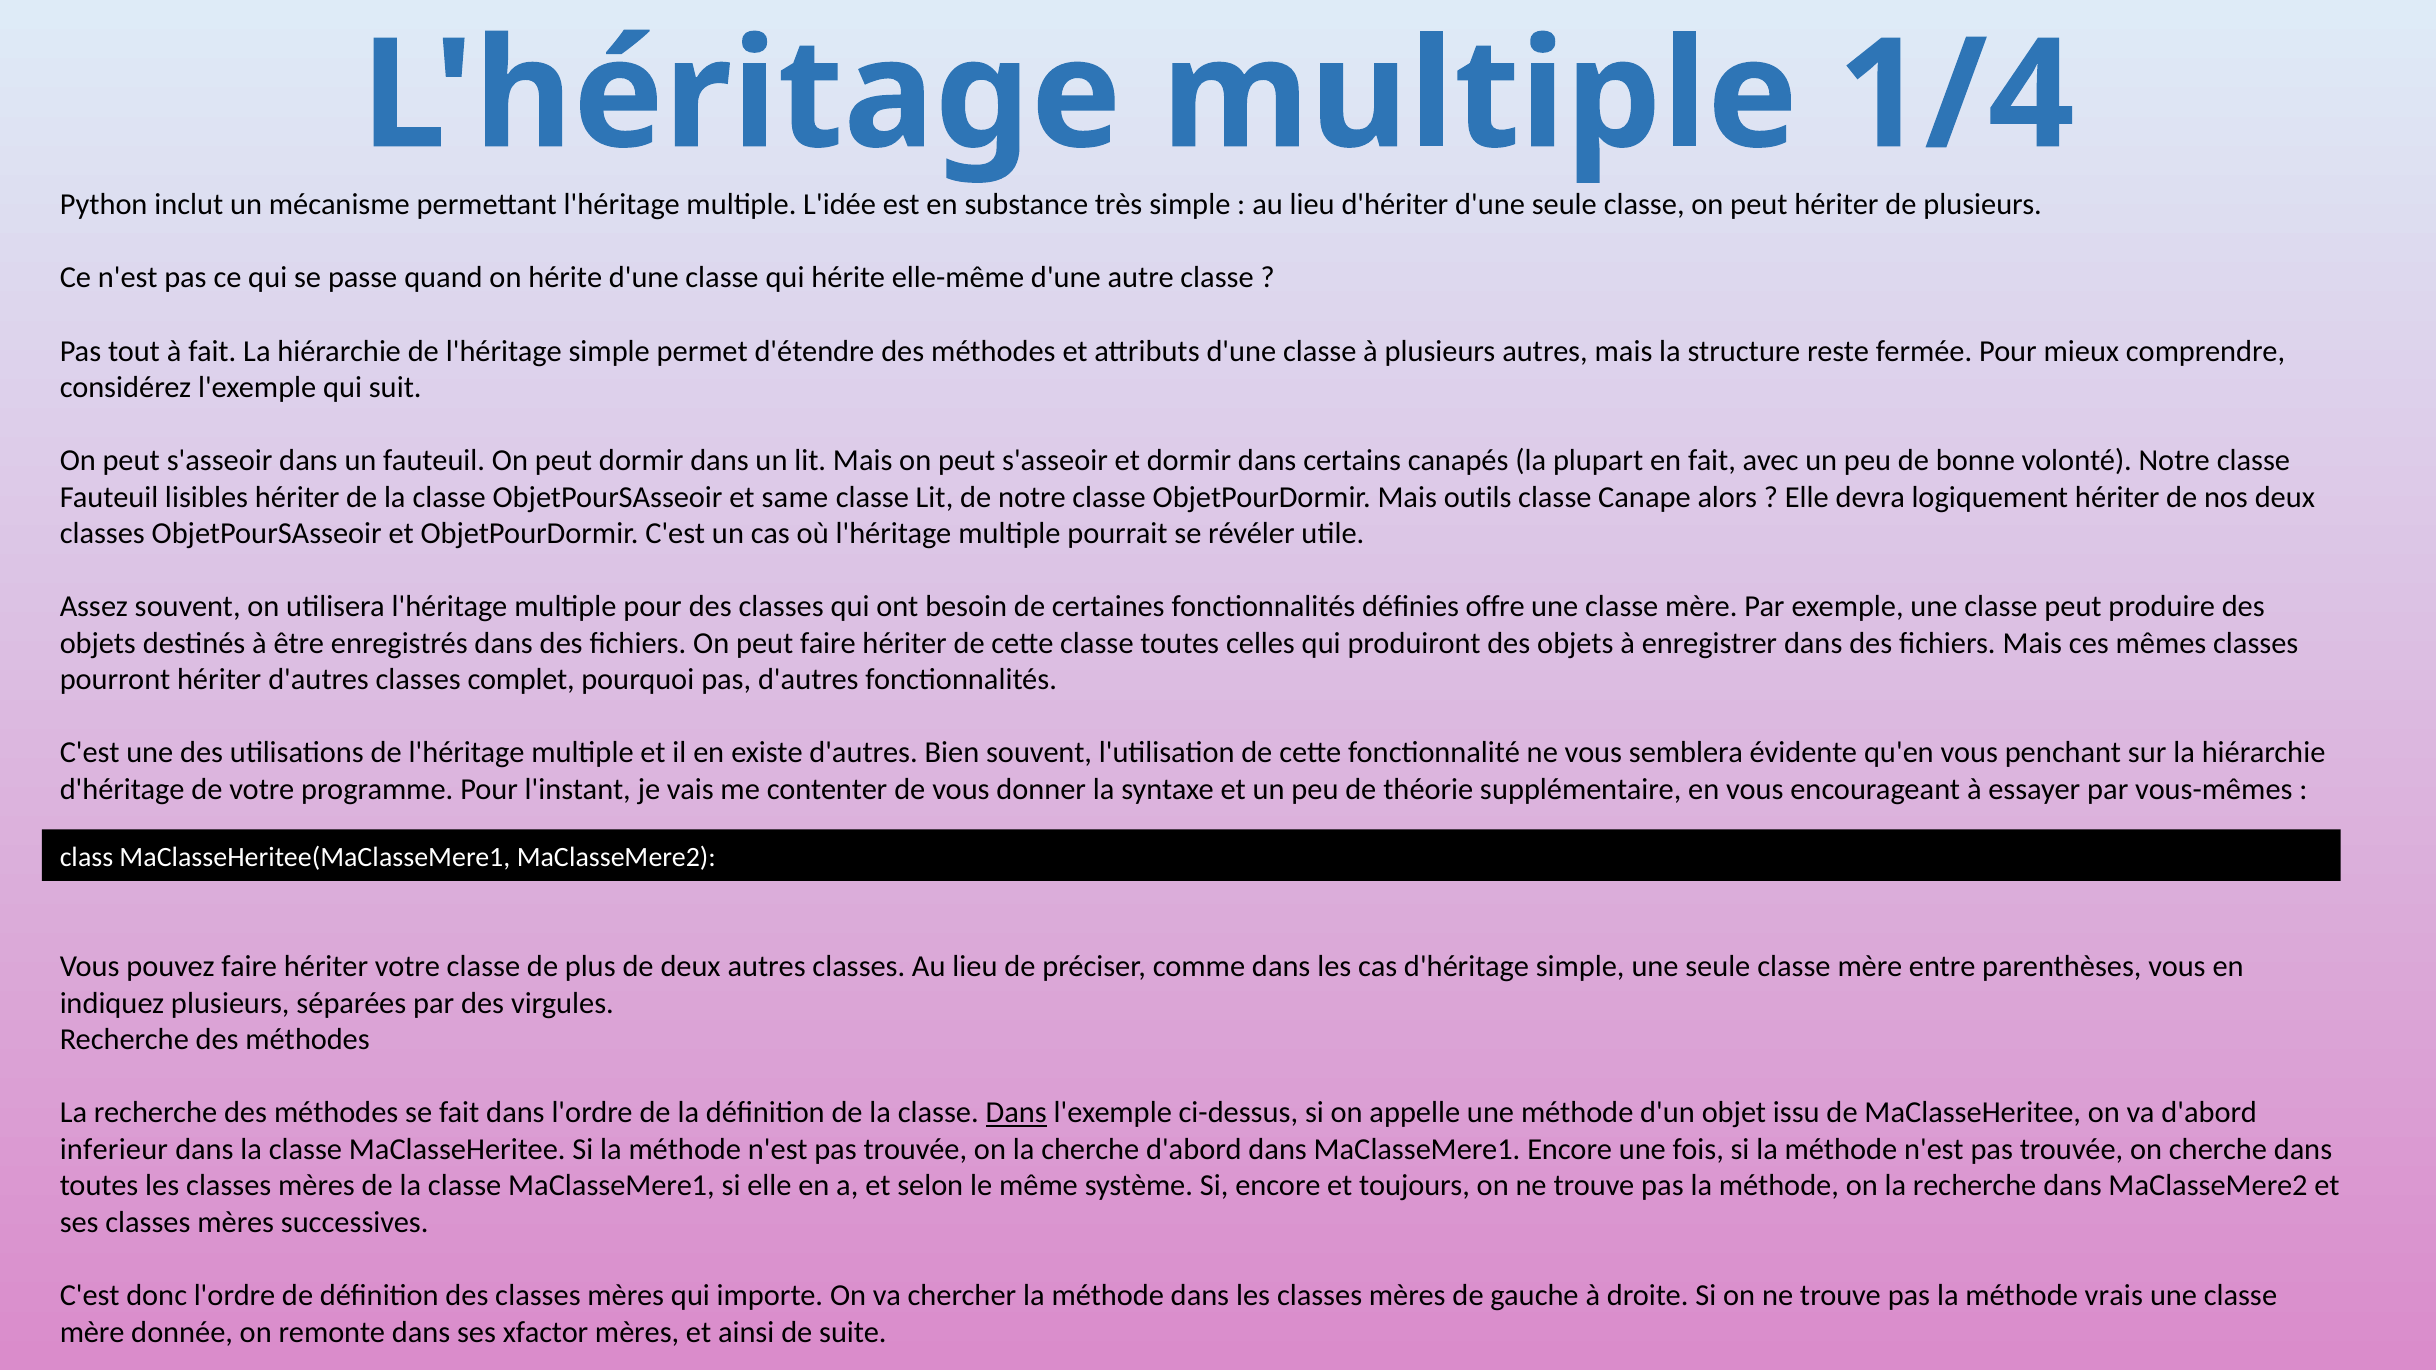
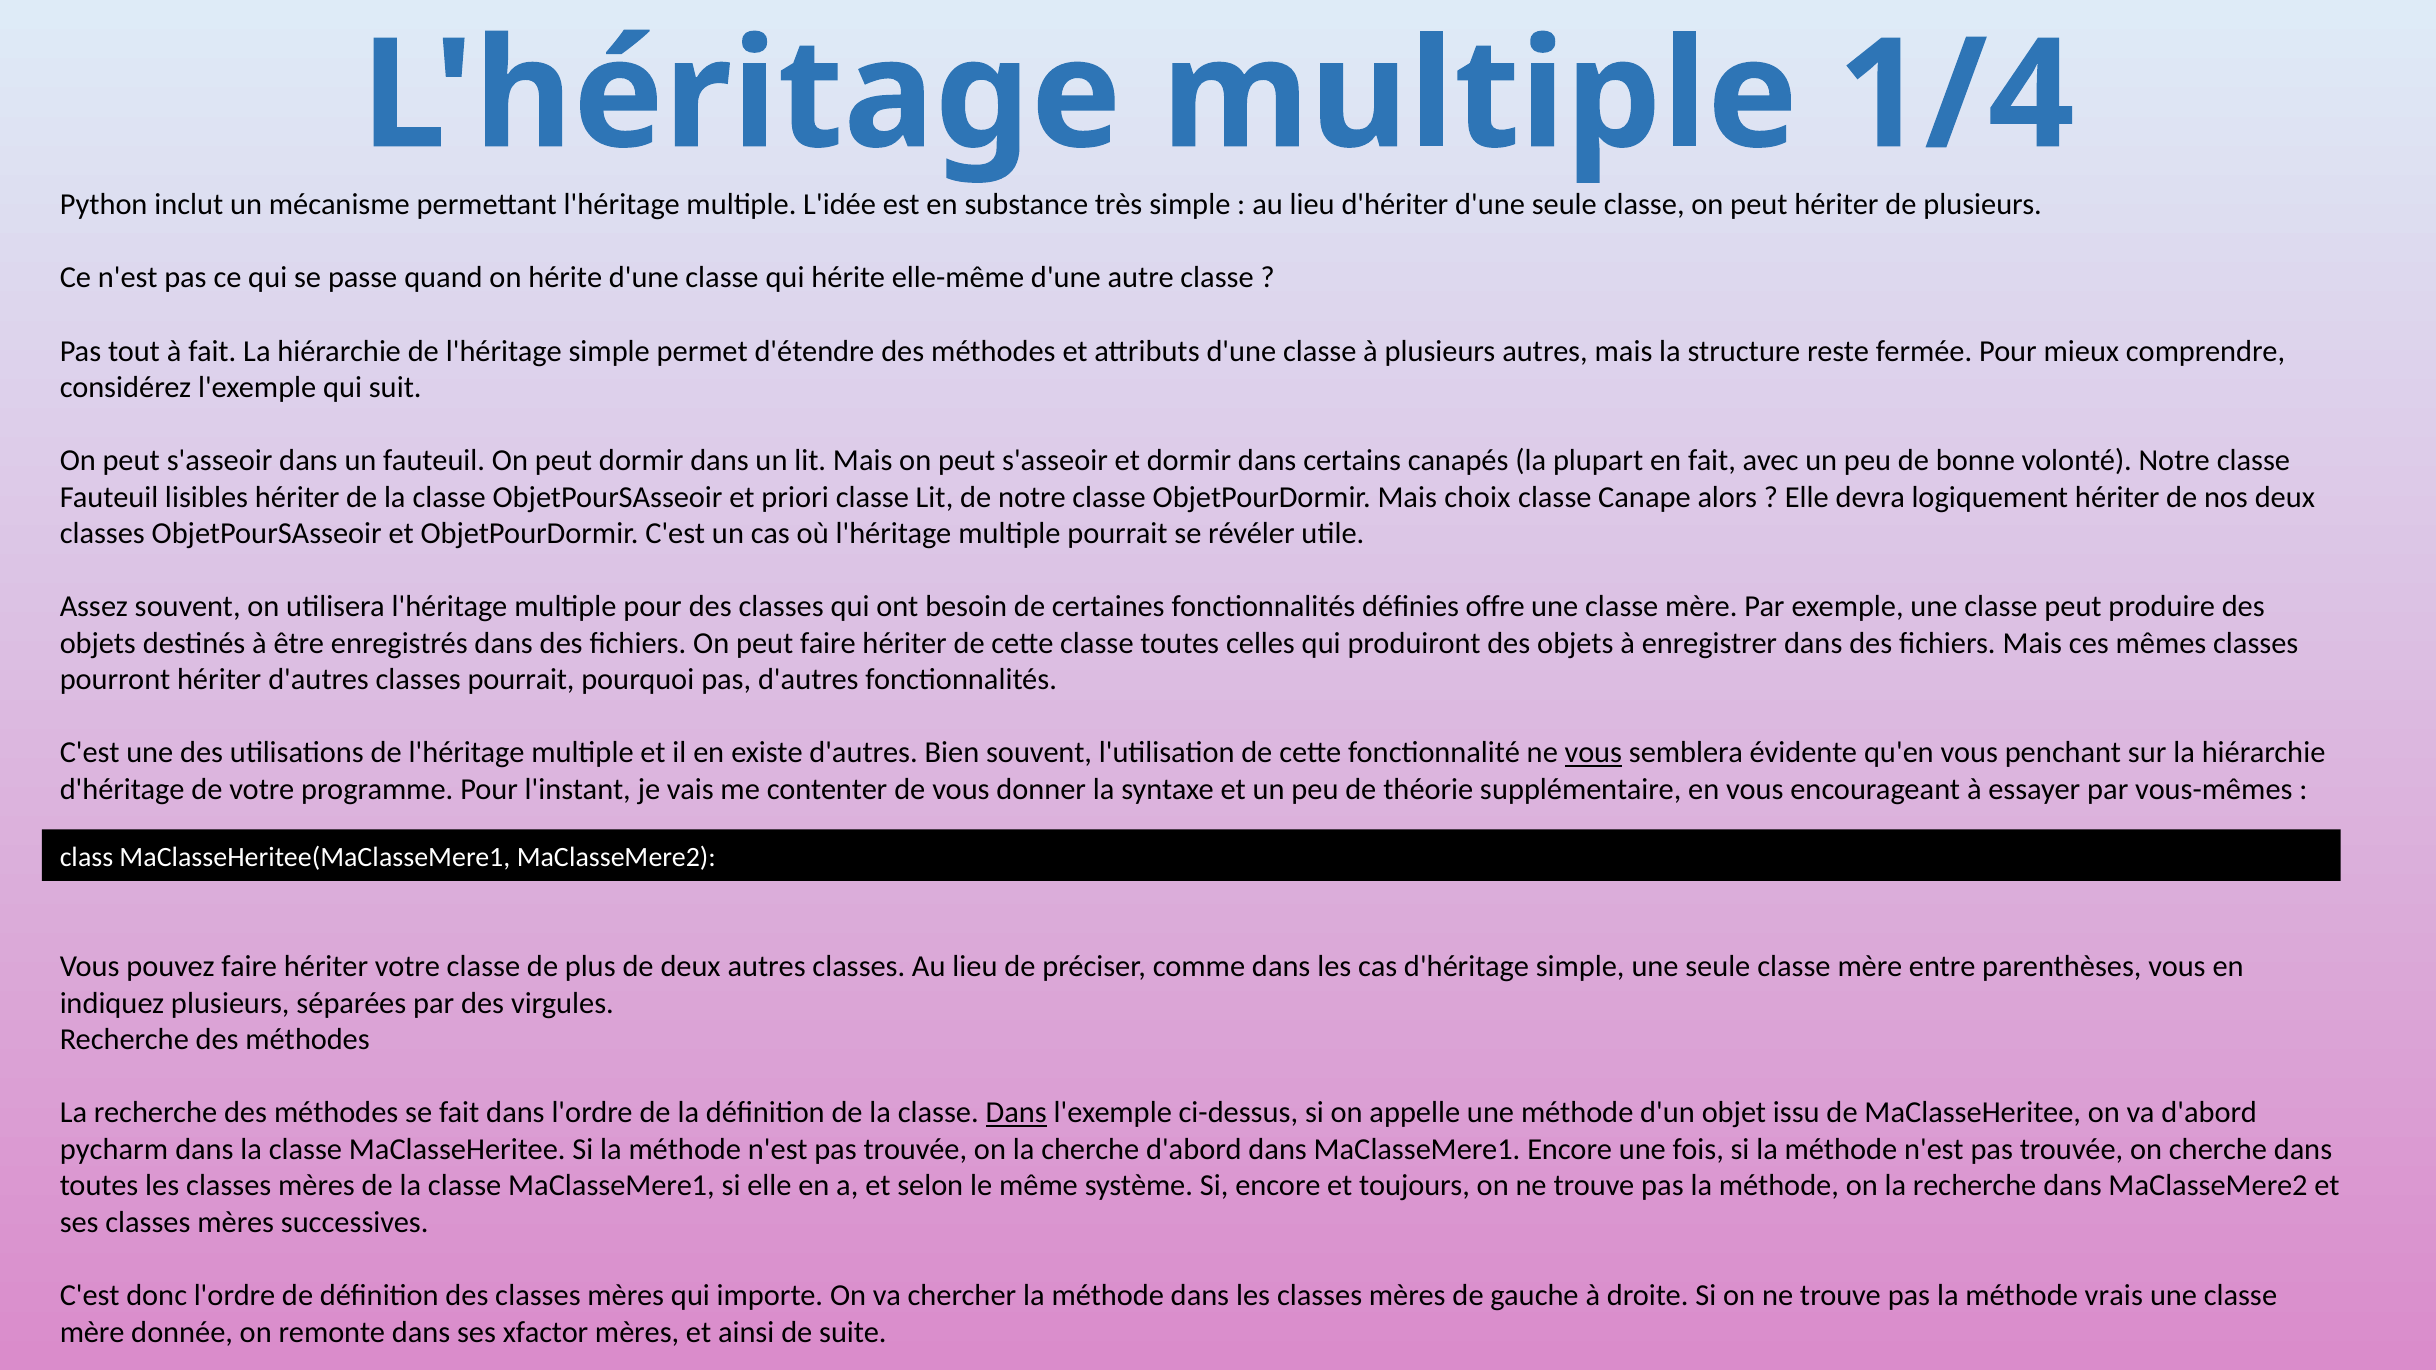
same: same -> priori
outils: outils -> choix
classes complet: complet -> pourrait
vous at (1593, 753) underline: none -> present
inferieur: inferieur -> pycharm
